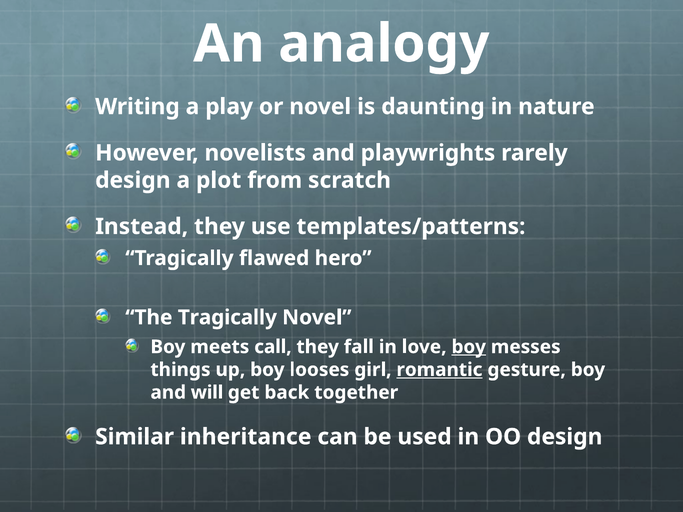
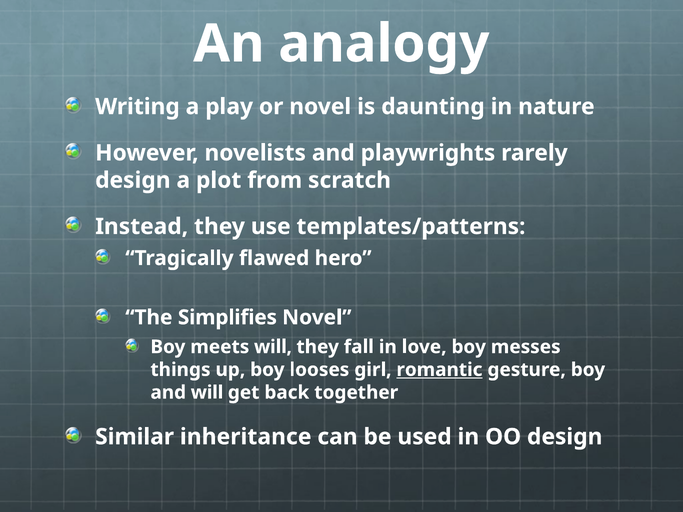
The Tragically: Tragically -> Simplifies
meets call: call -> will
boy at (469, 347) underline: present -> none
